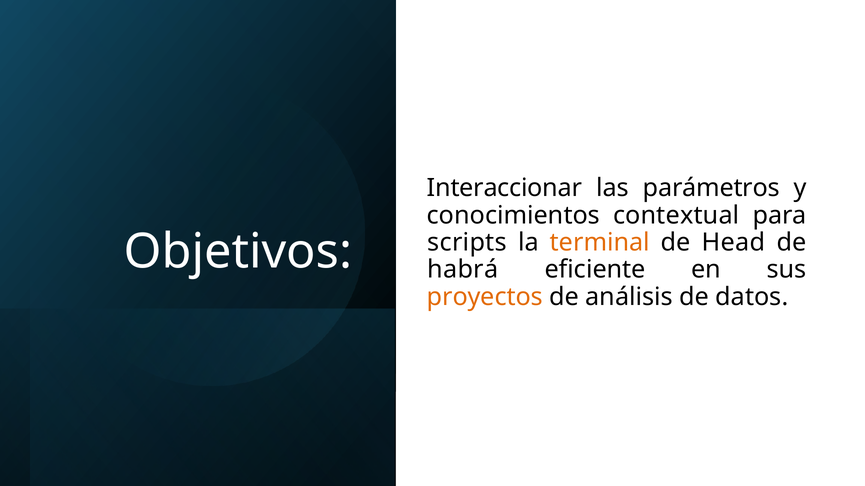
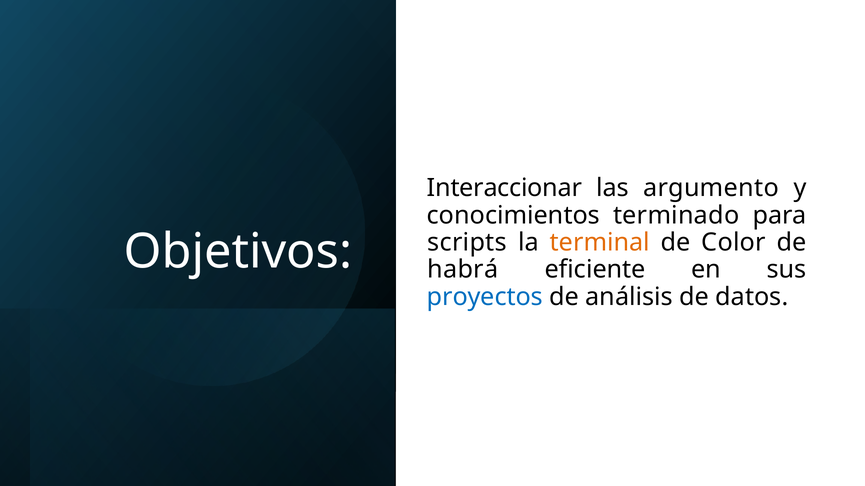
parámetros: parámetros -> argumento
contextual: contextual -> terminado
Head: Head -> Color
proyectos colour: orange -> blue
